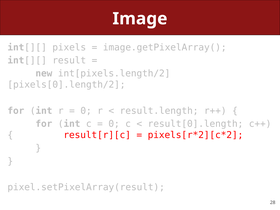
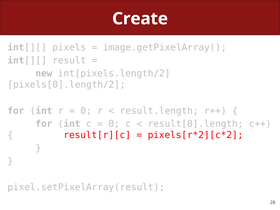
Image: Image -> Create
